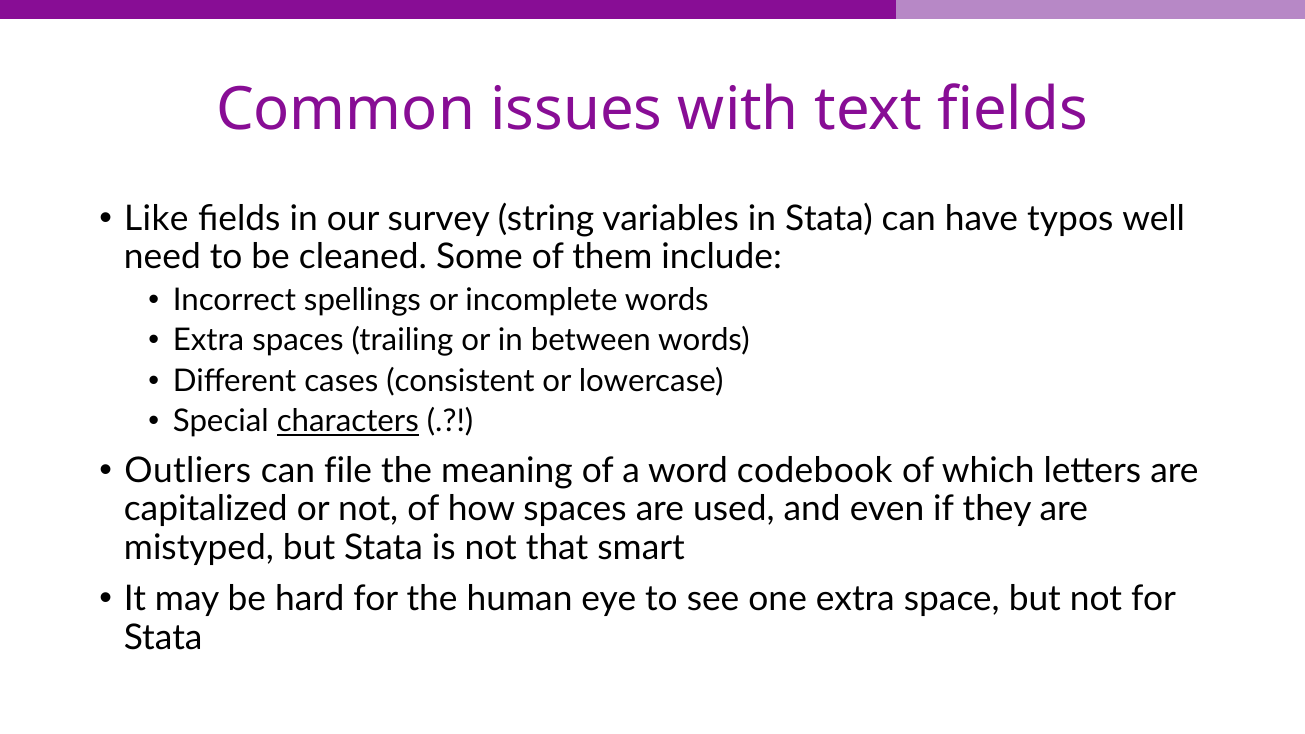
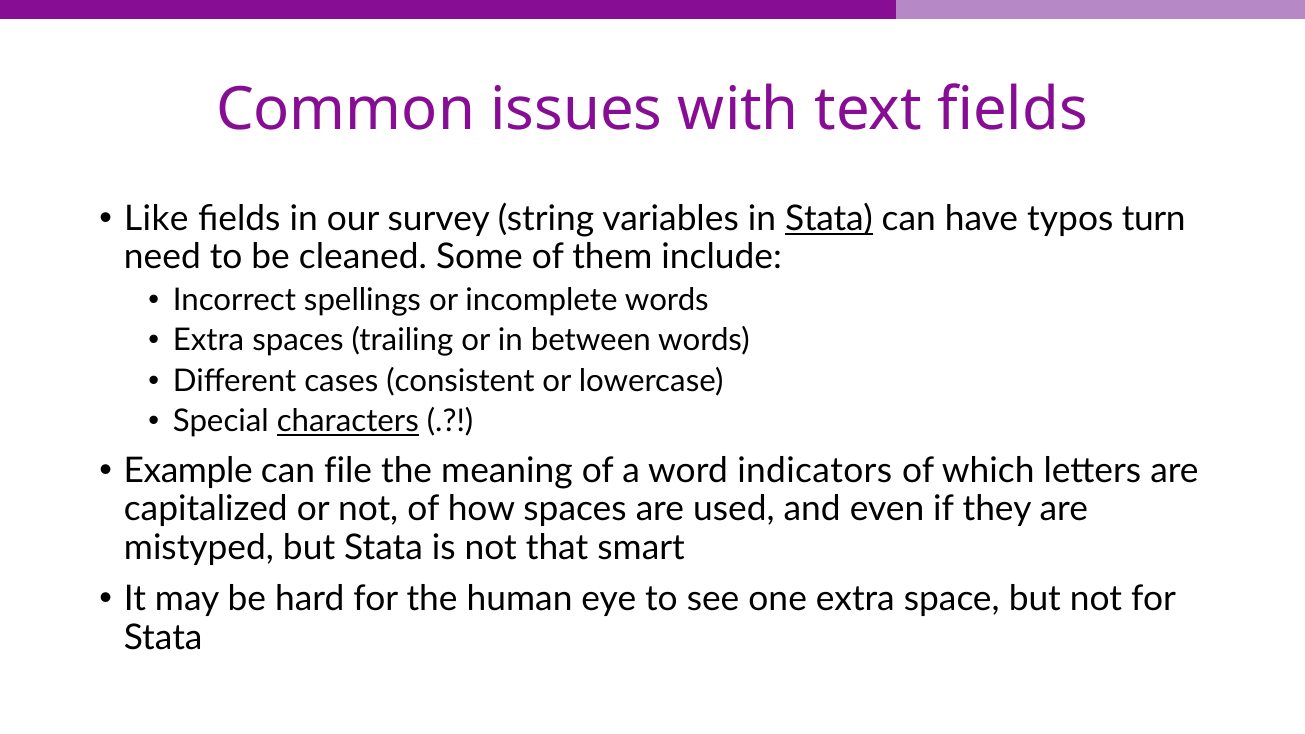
Stata at (829, 219) underline: none -> present
well: well -> turn
Outliers: Outliers -> Example
codebook: codebook -> indicators
